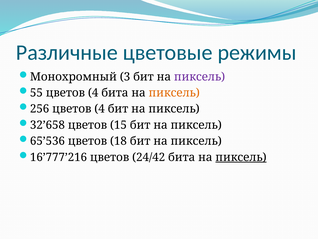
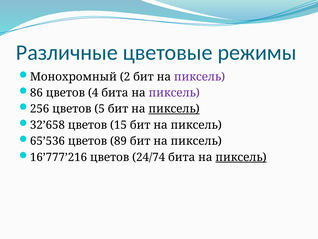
3: 3 -> 2
55: 55 -> 86
пиксель at (174, 93) colour: orange -> purple
256 цветов 4: 4 -> 5
пиксель at (174, 109) underline: none -> present
18: 18 -> 89
24/42: 24/42 -> 24/74
